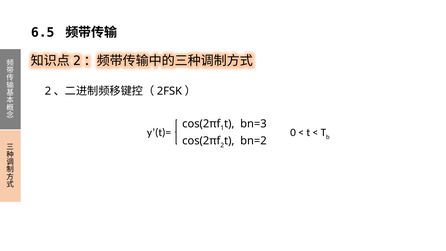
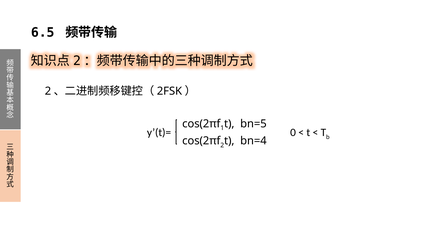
bn=3: bn=3 -> bn=5
bn=2: bn=2 -> bn=4
